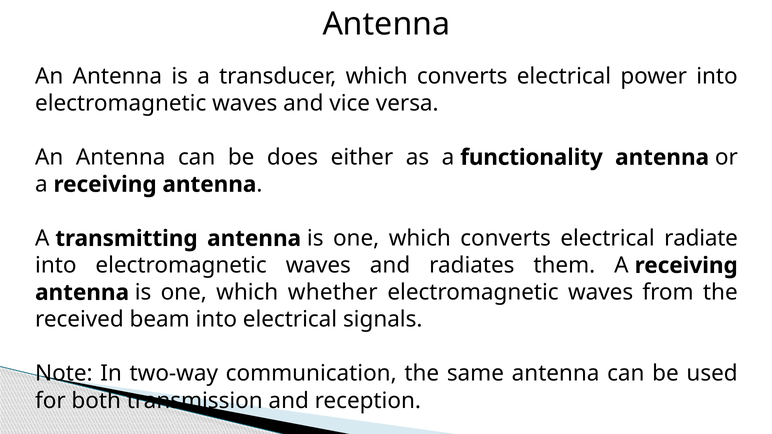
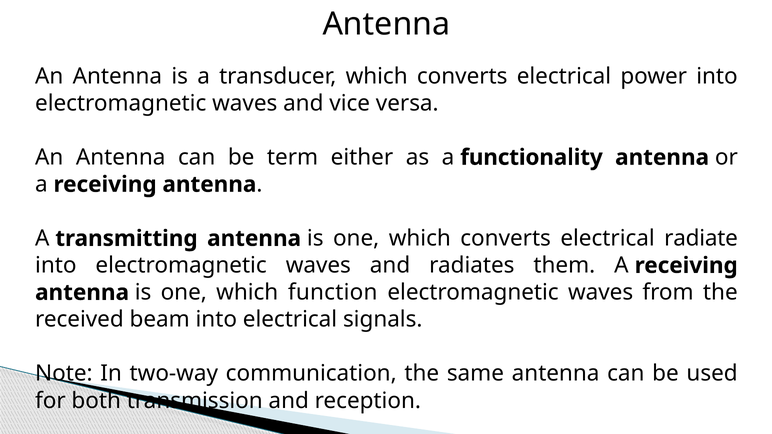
does: does -> term
whether: whether -> function
